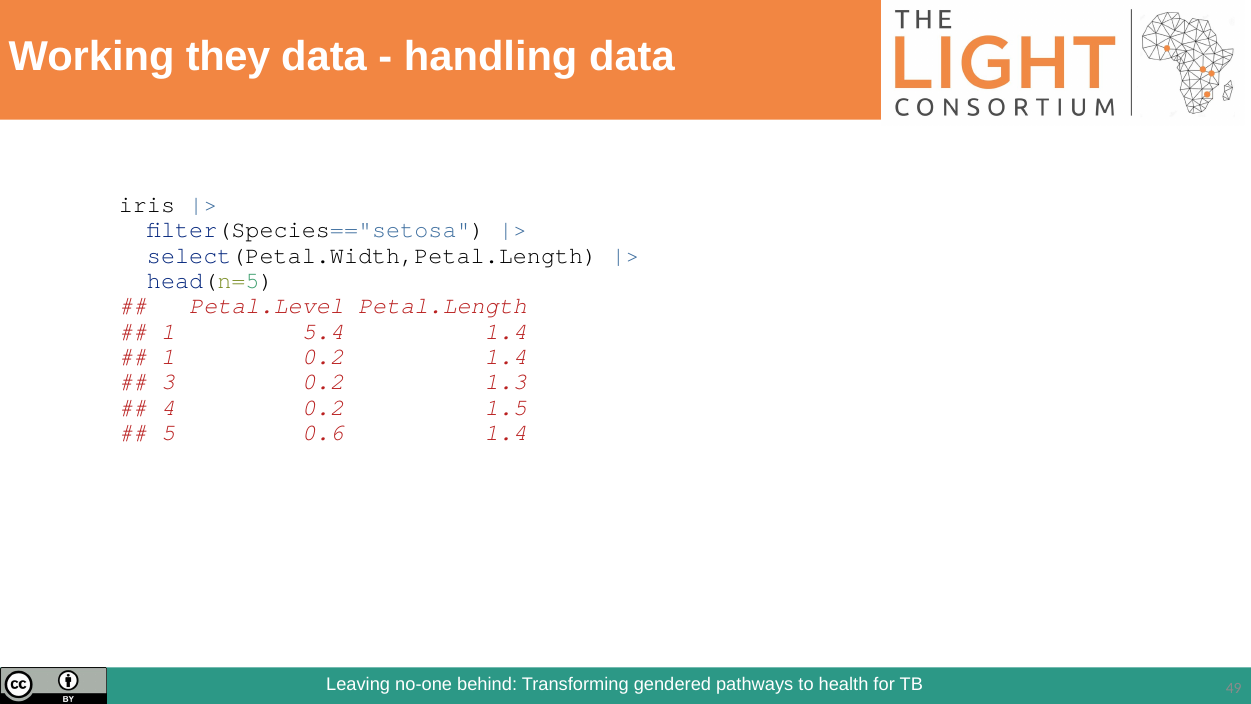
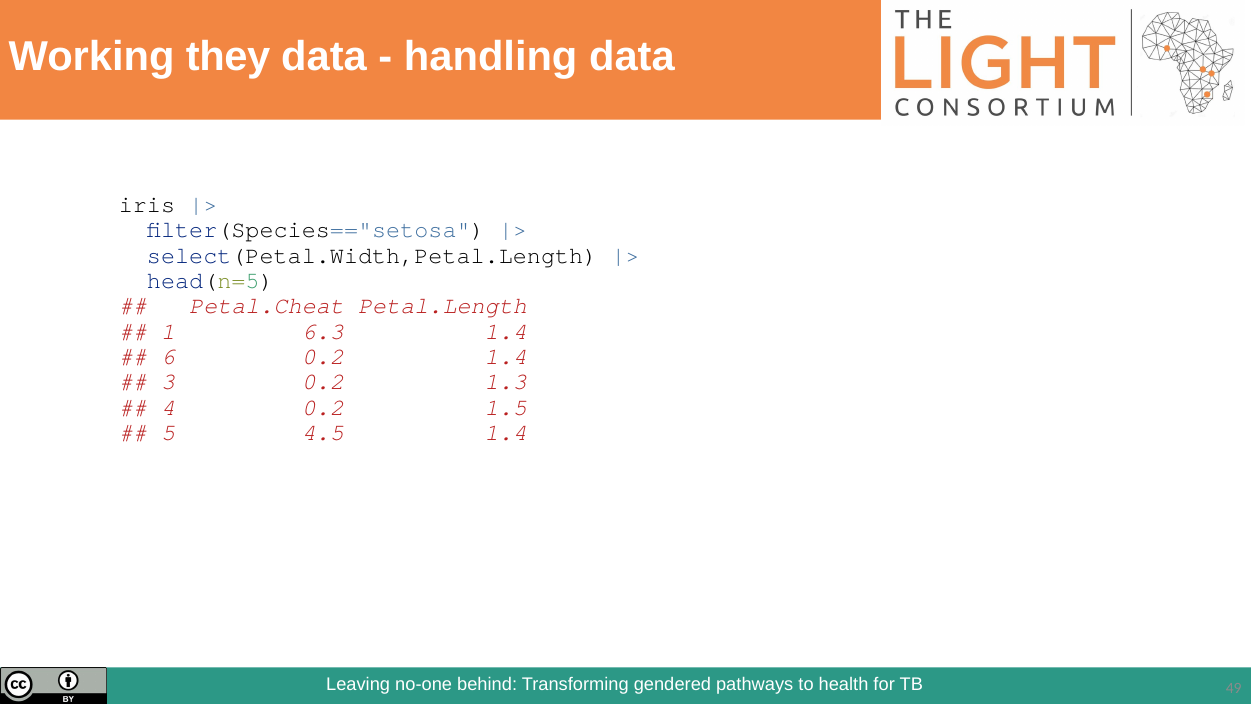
Petal.Level: Petal.Level -> Petal.Cheat
5.4: 5.4 -> 6.3
1 at (168, 357): 1 -> 6
0.6: 0.6 -> 4.5
